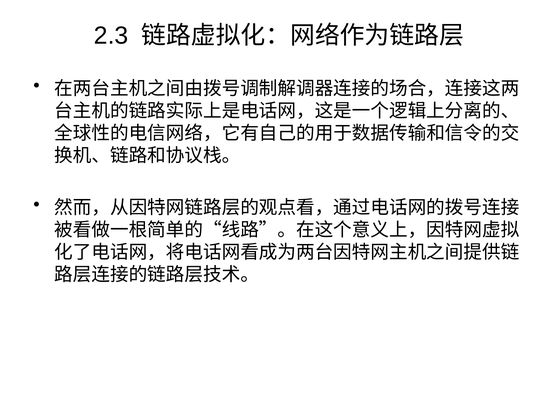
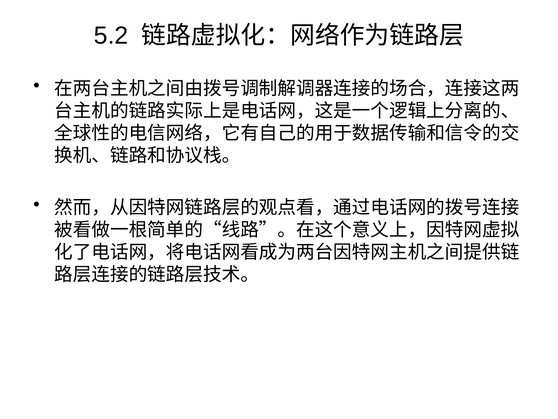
2.3: 2.3 -> 5.2
